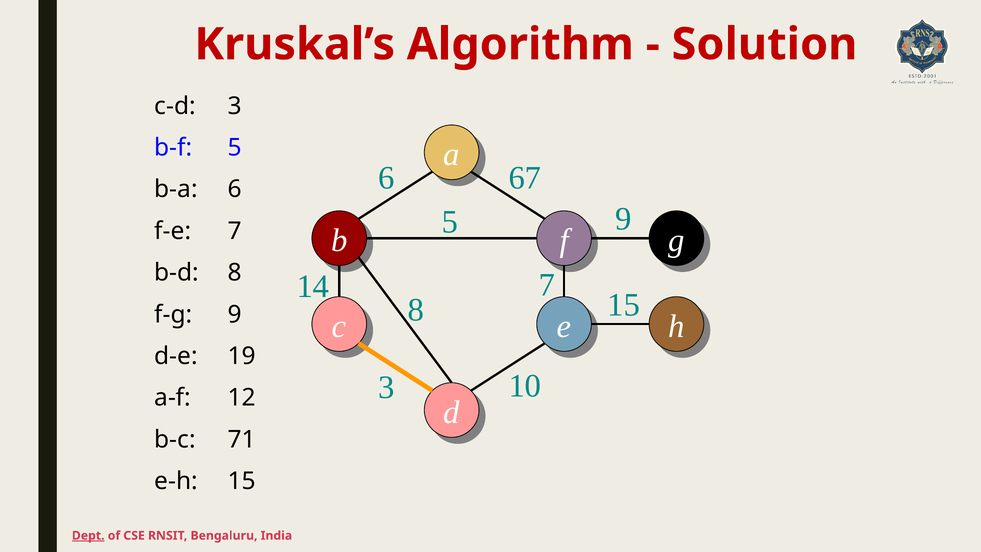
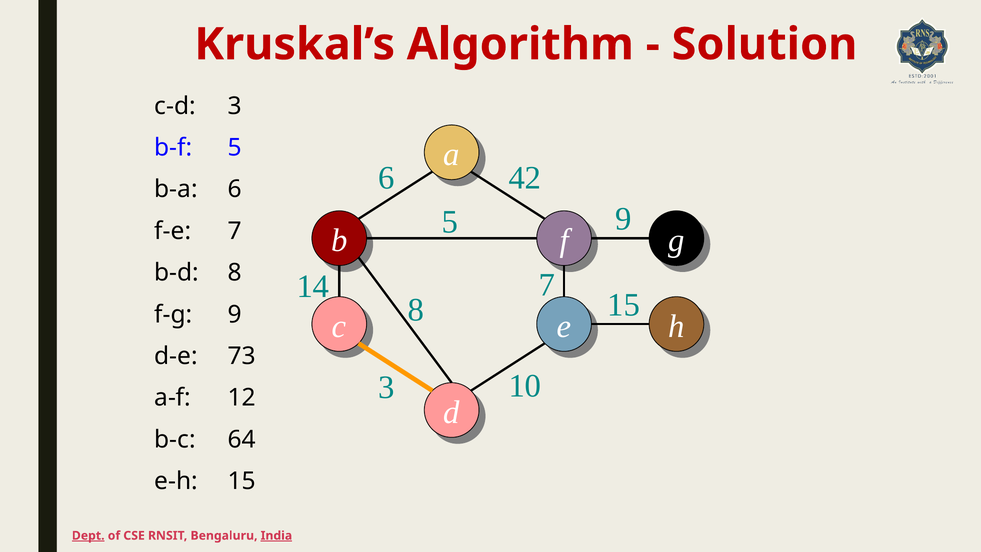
67: 67 -> 42
19: 19 -> 73
71: 71 -> 64
India underline: none -> present
